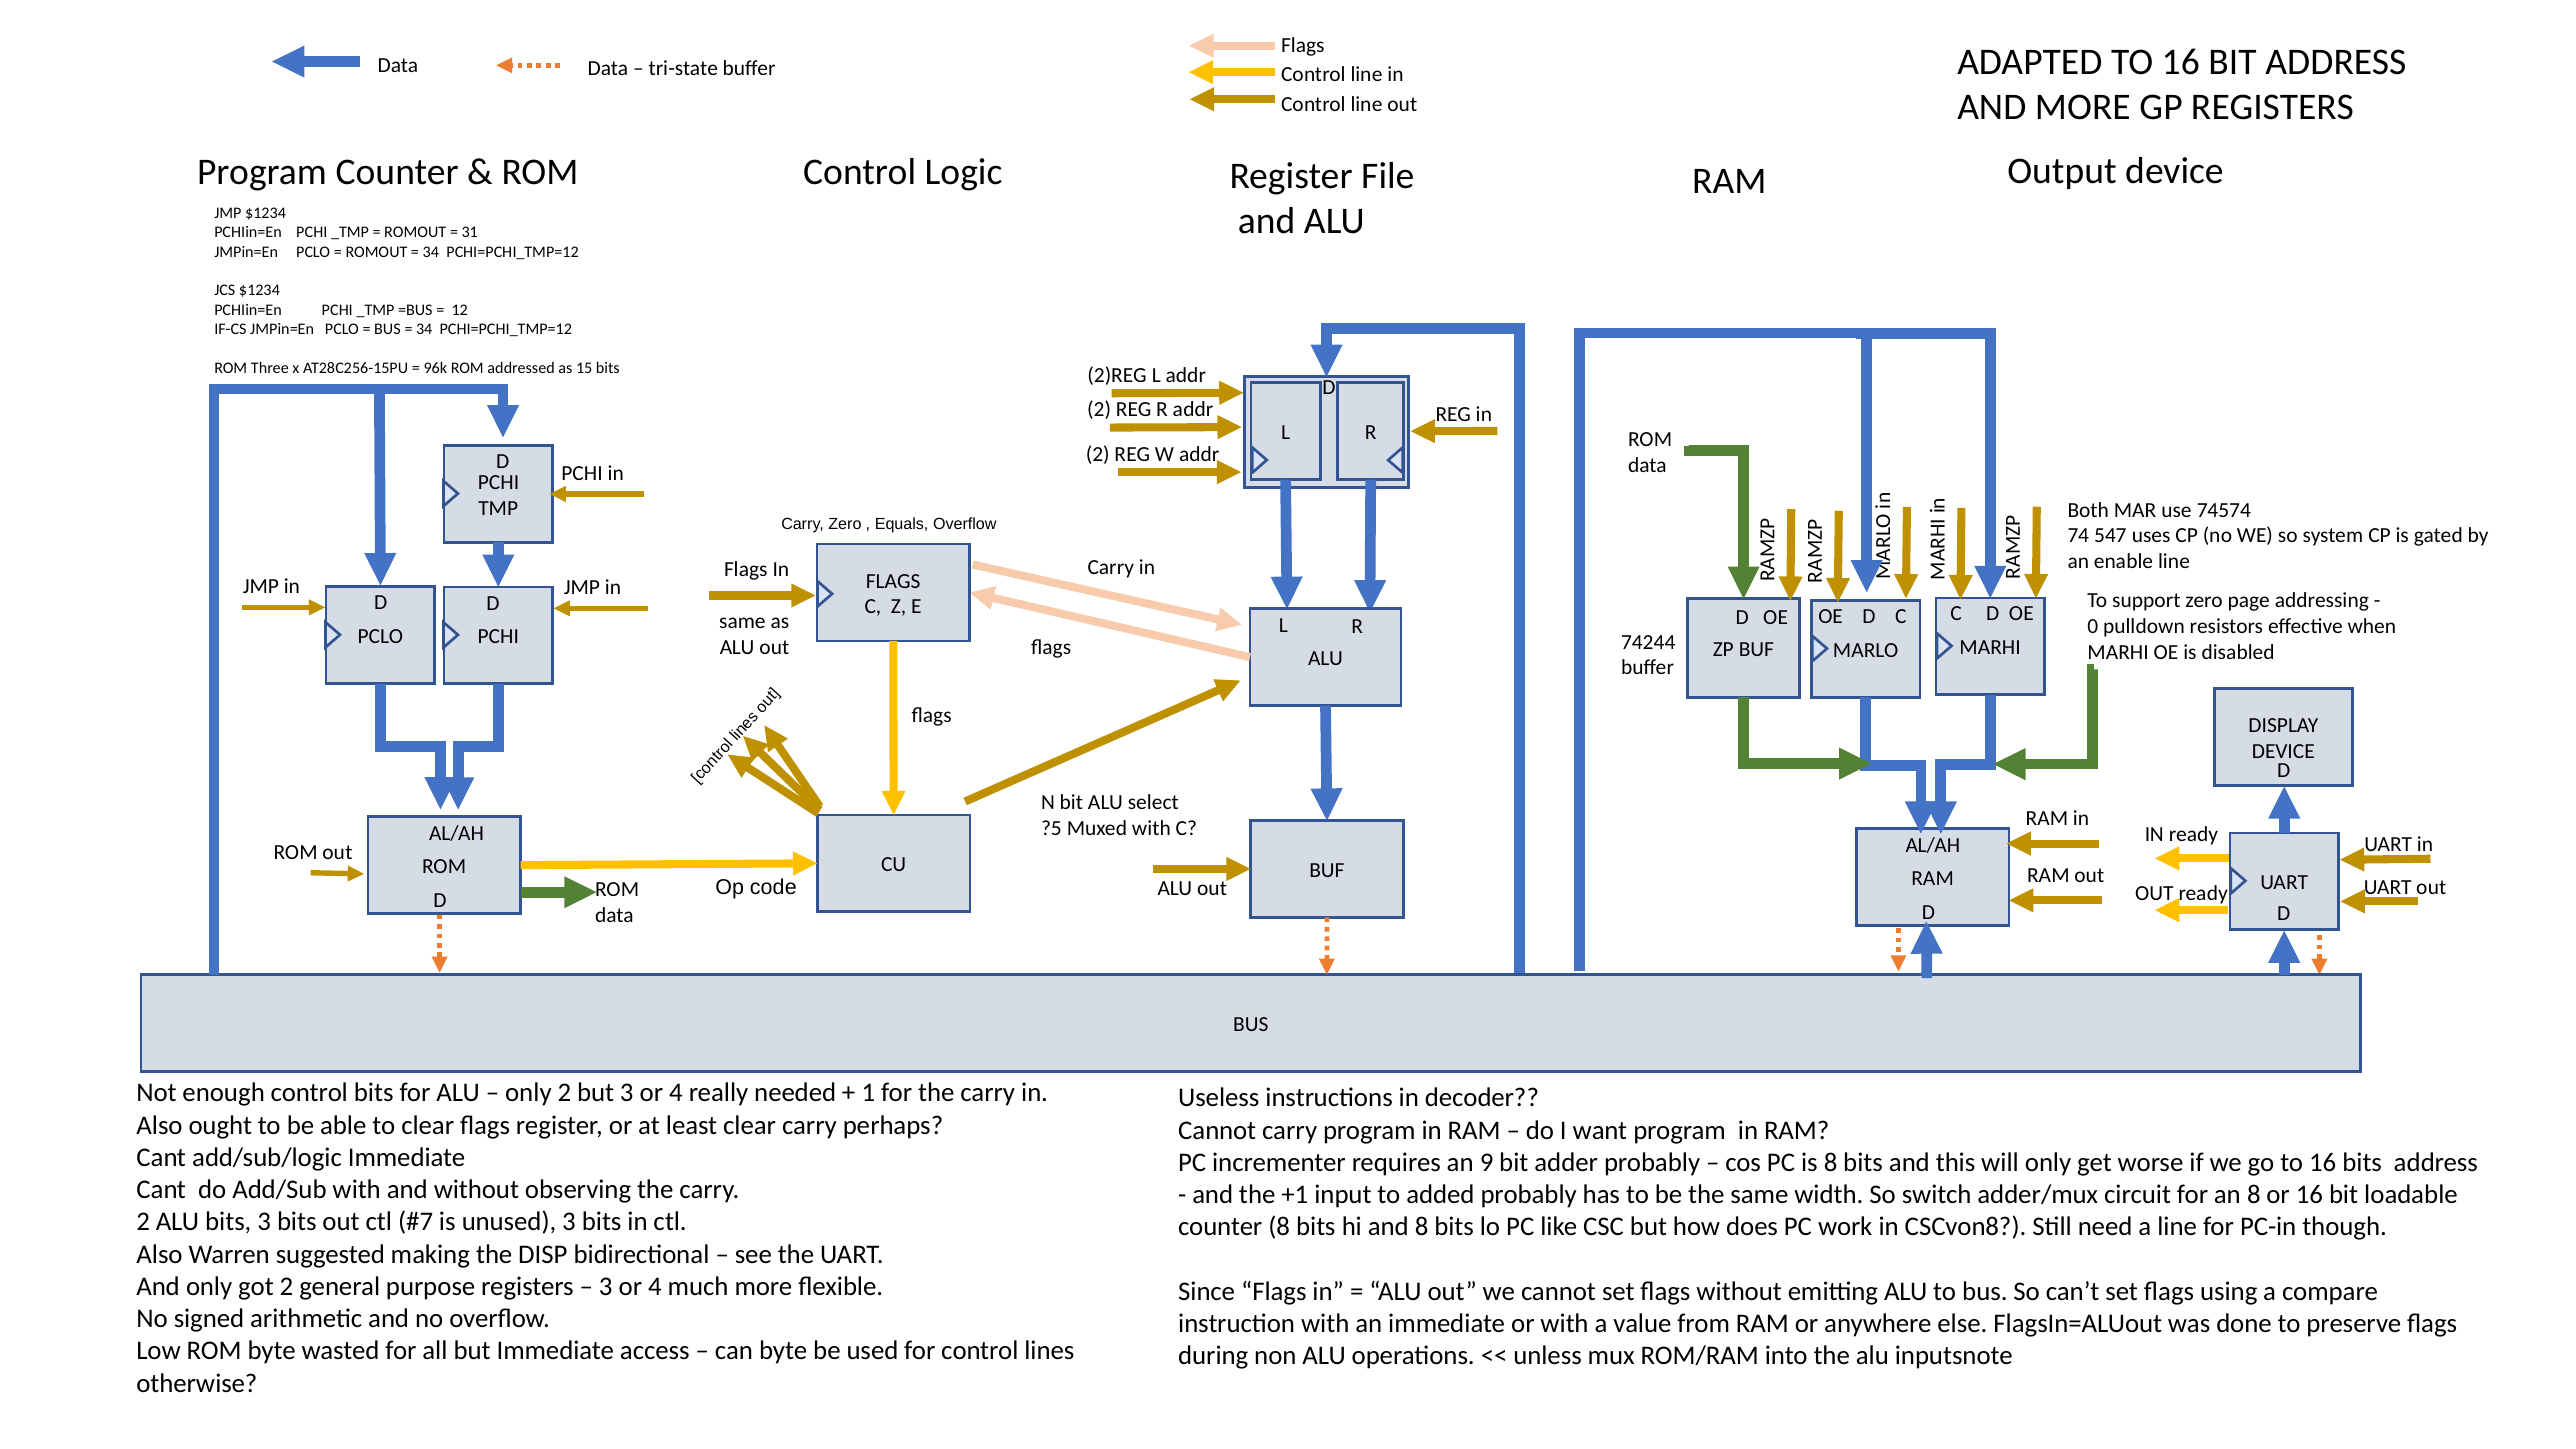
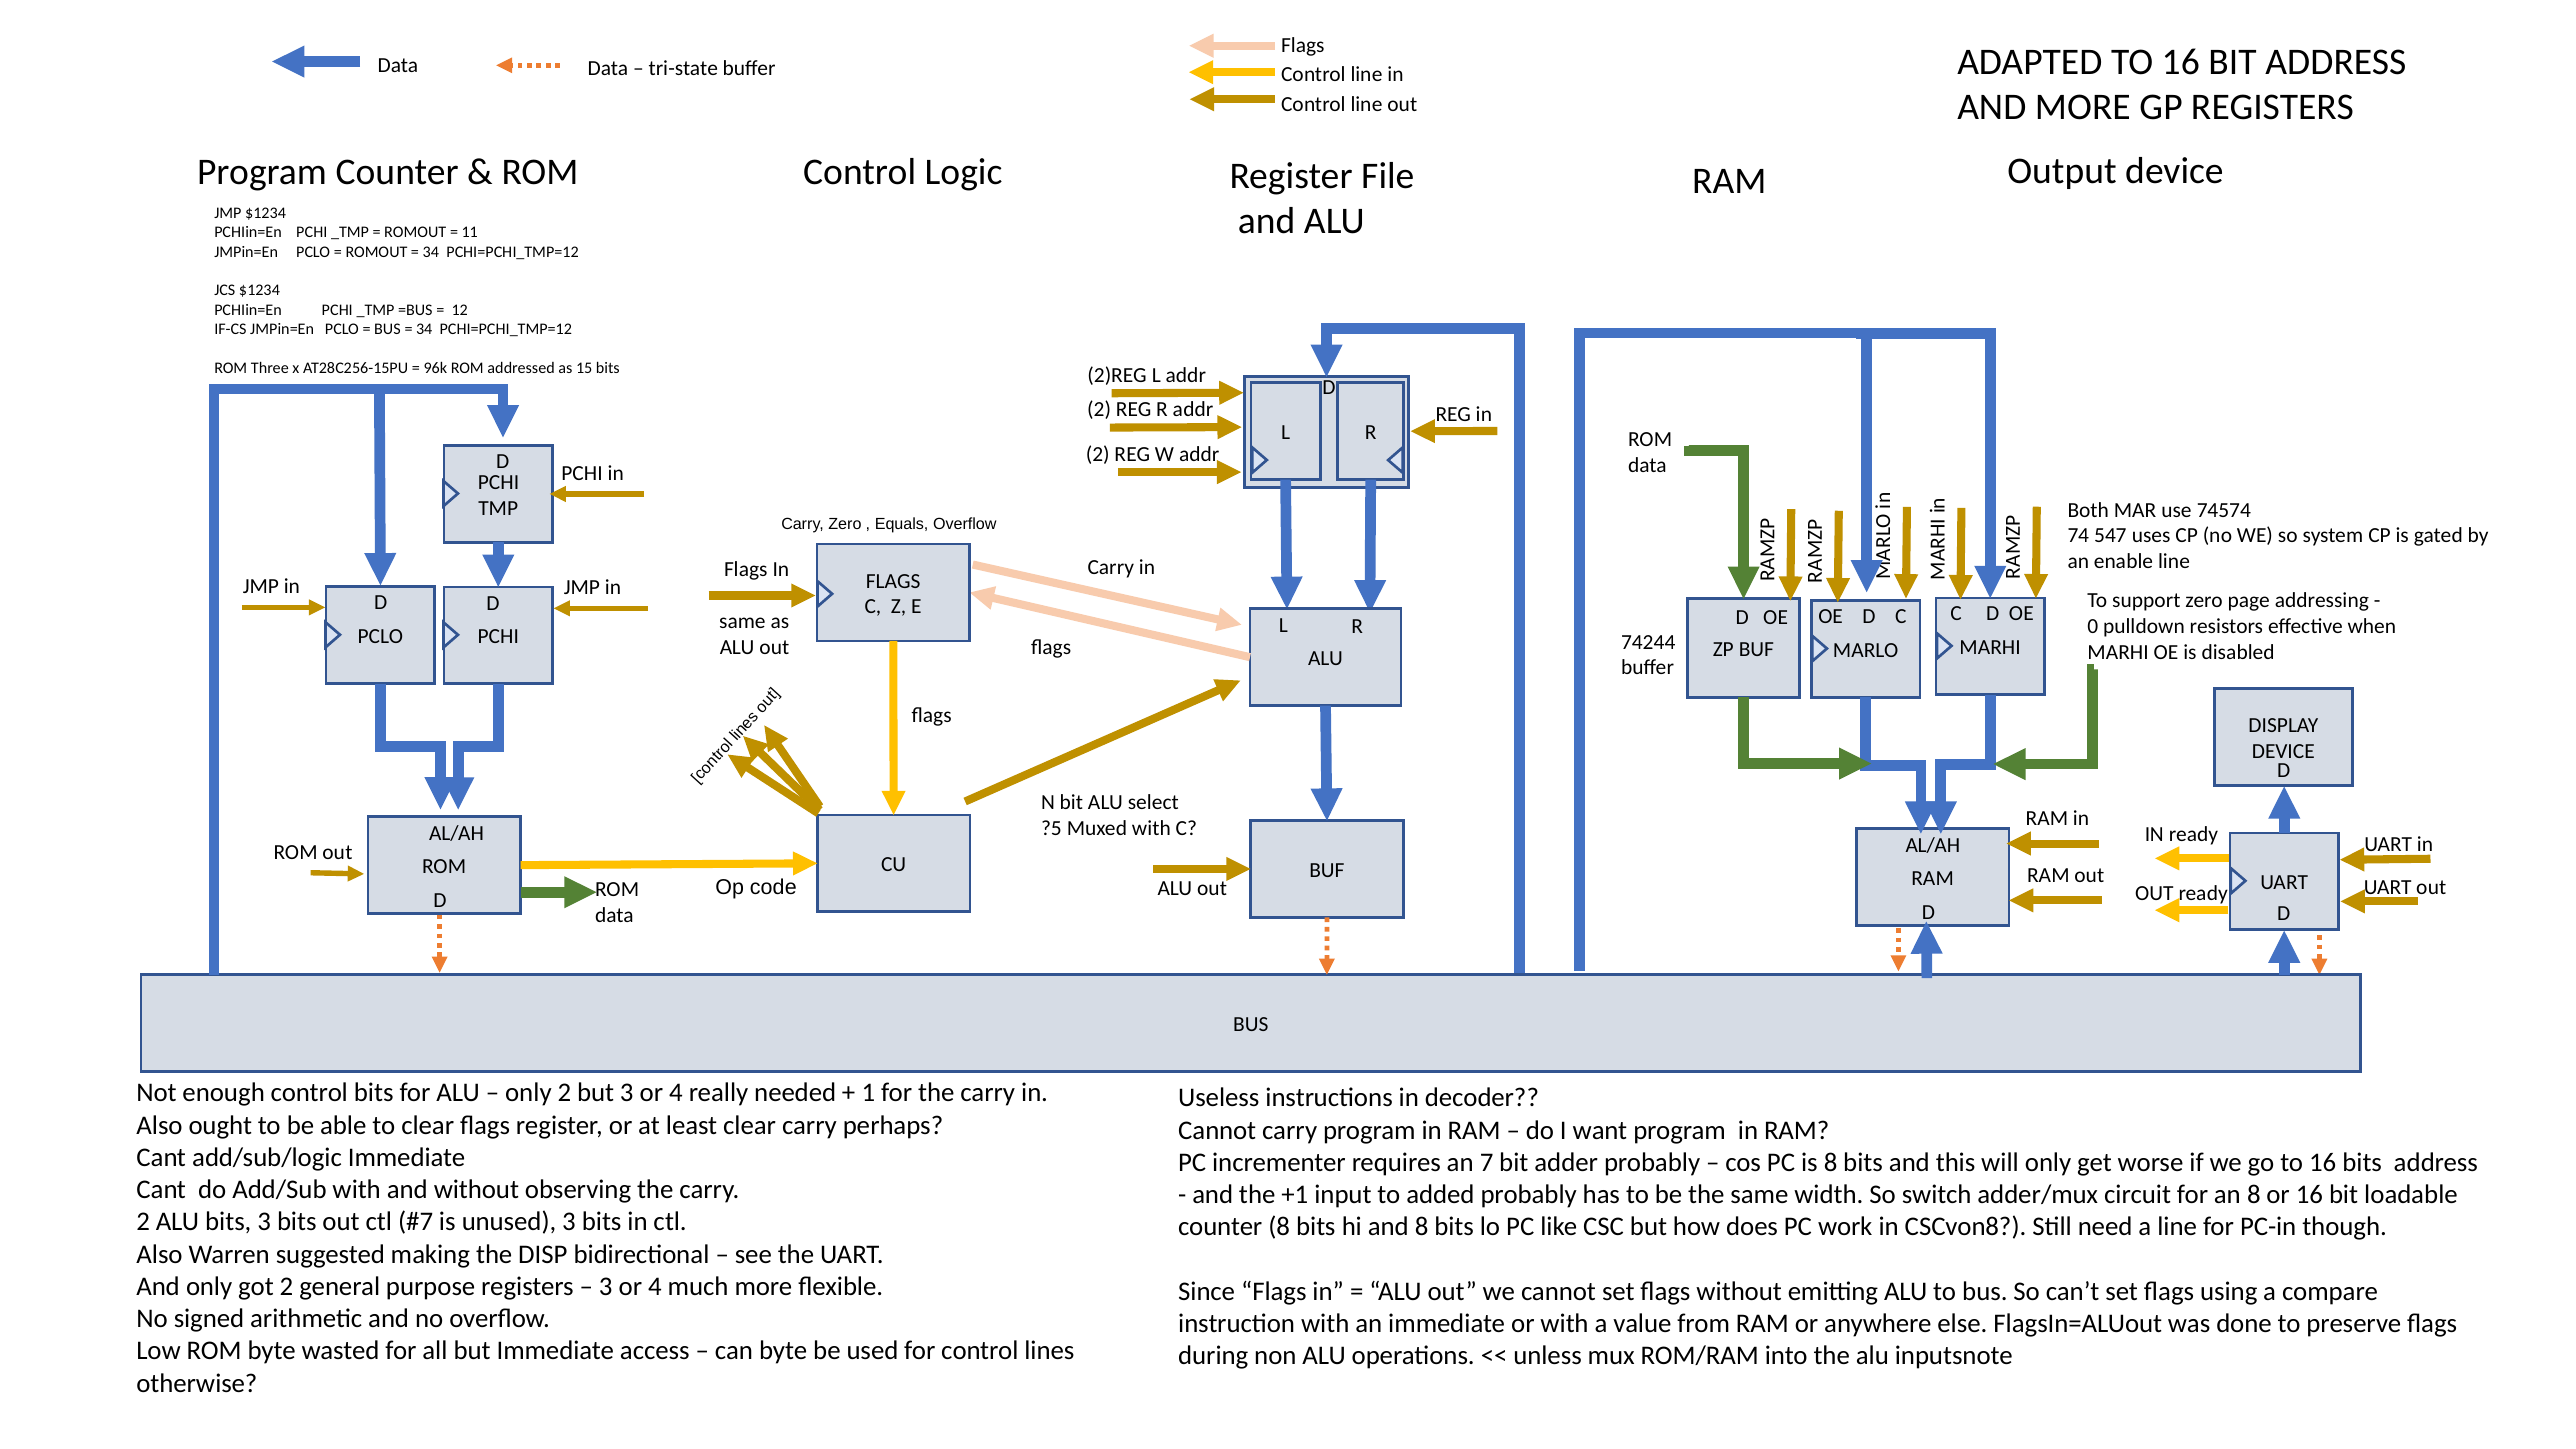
31: 31 -> 11
9: 9 -> 7
